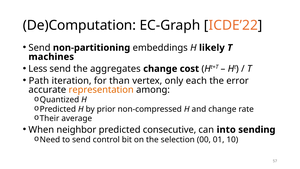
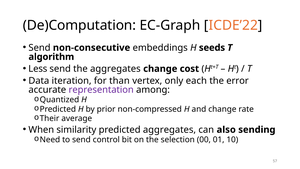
non-partitioning: non-partitioning -> non-consecutive
likely: likely -> seeds
machines: machines -> algorithm
Path: Path -> Data
representation colour: orange -> purple
neighbor: neighbor -> similarity
predicted consecutive: consecutive -> aggregates
into: into -> also
